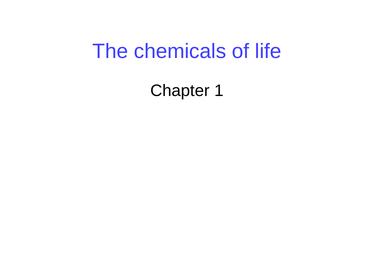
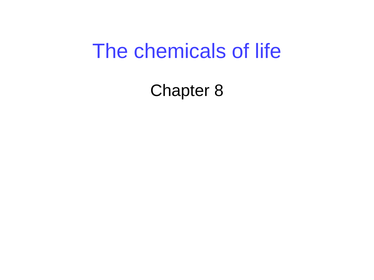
1: 1 -> 8
